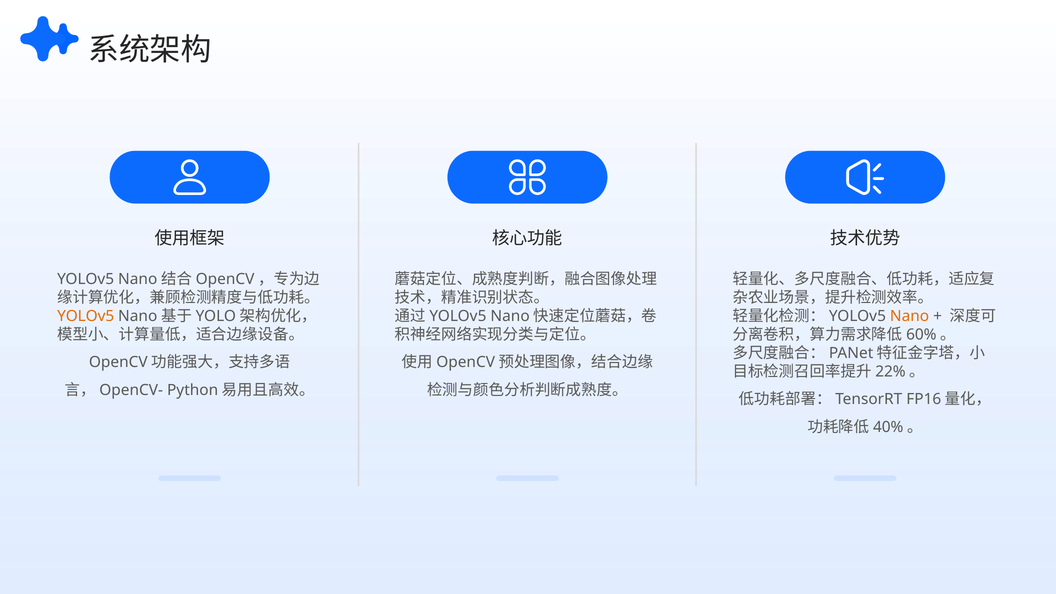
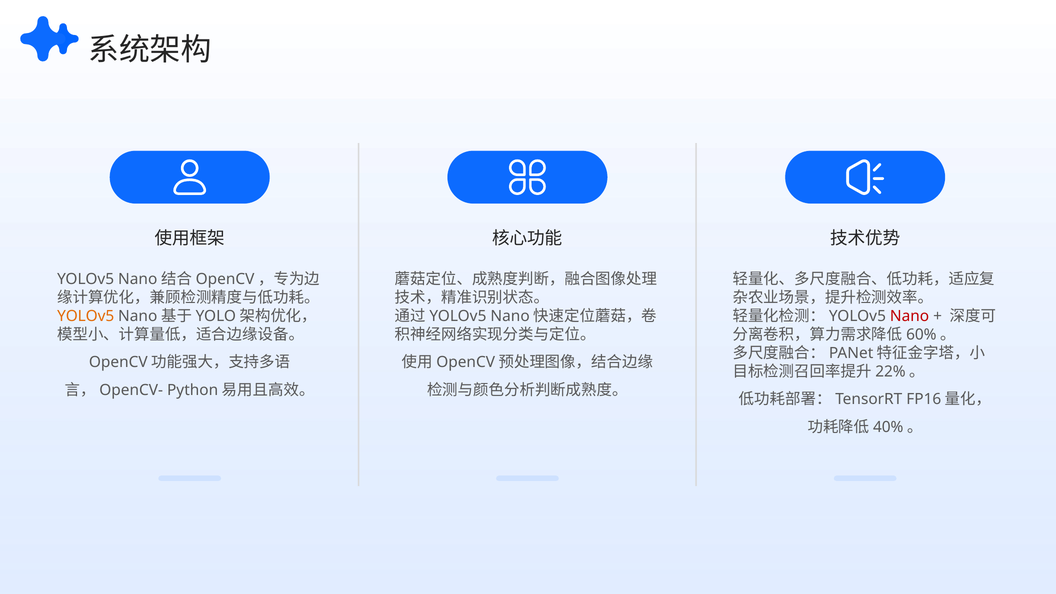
Nano colour: orange -> red
